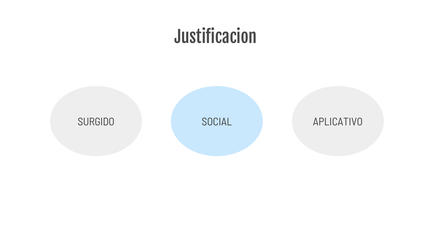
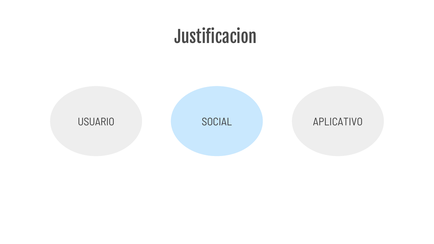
SURGIDO: SURGIDO -> USUARIO
